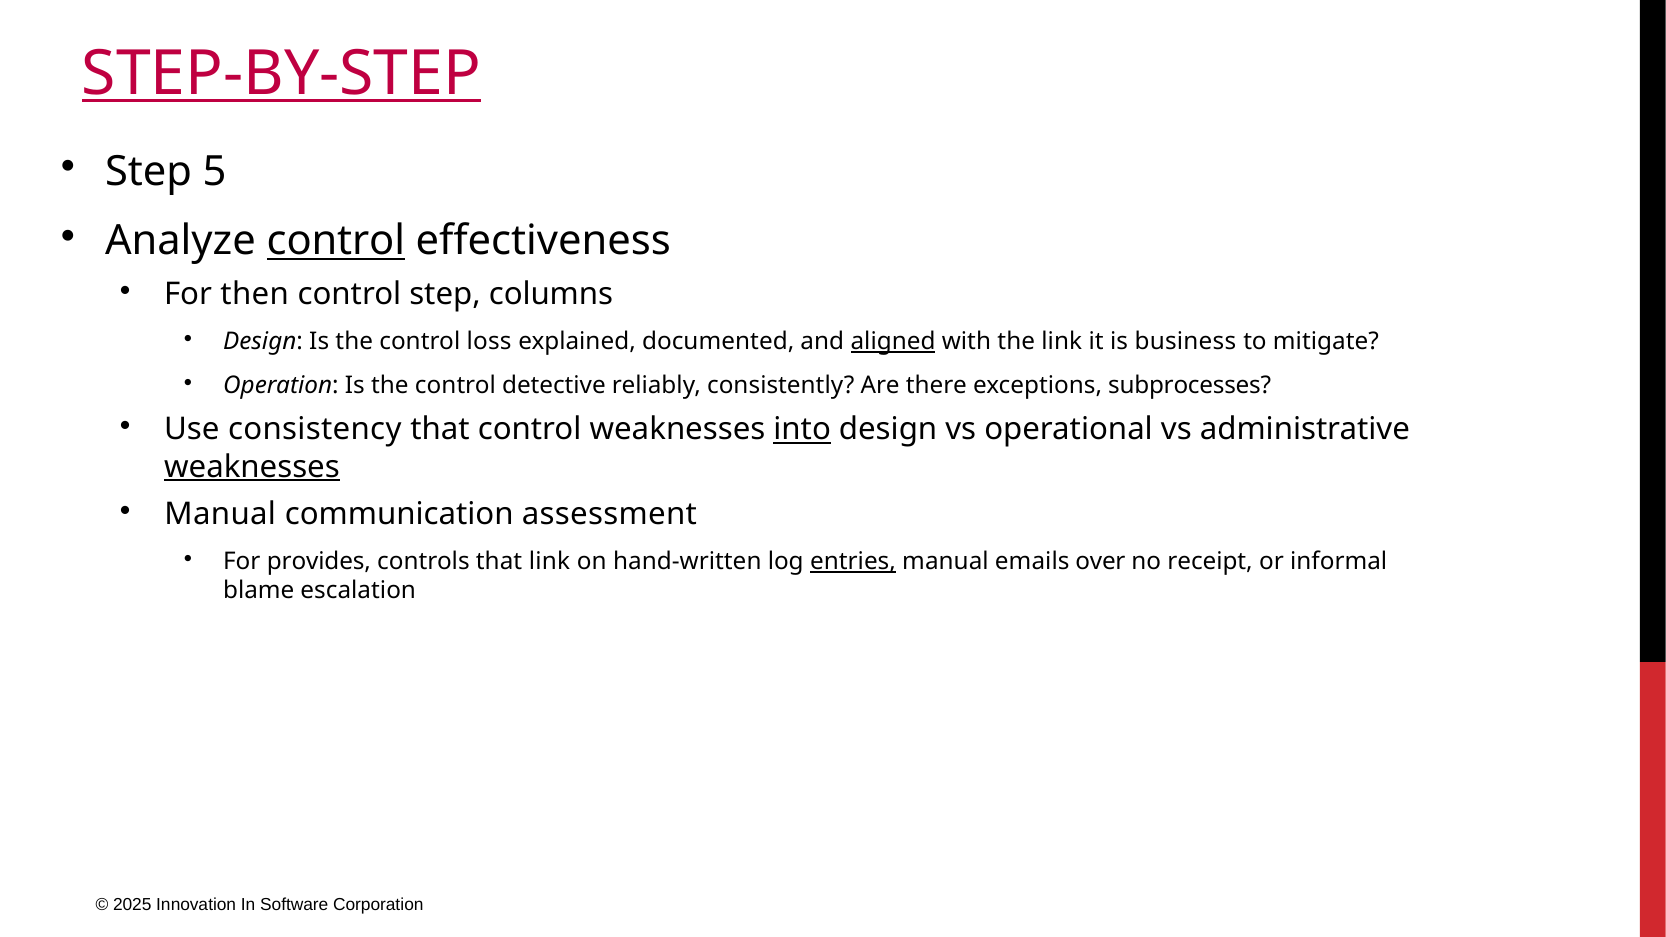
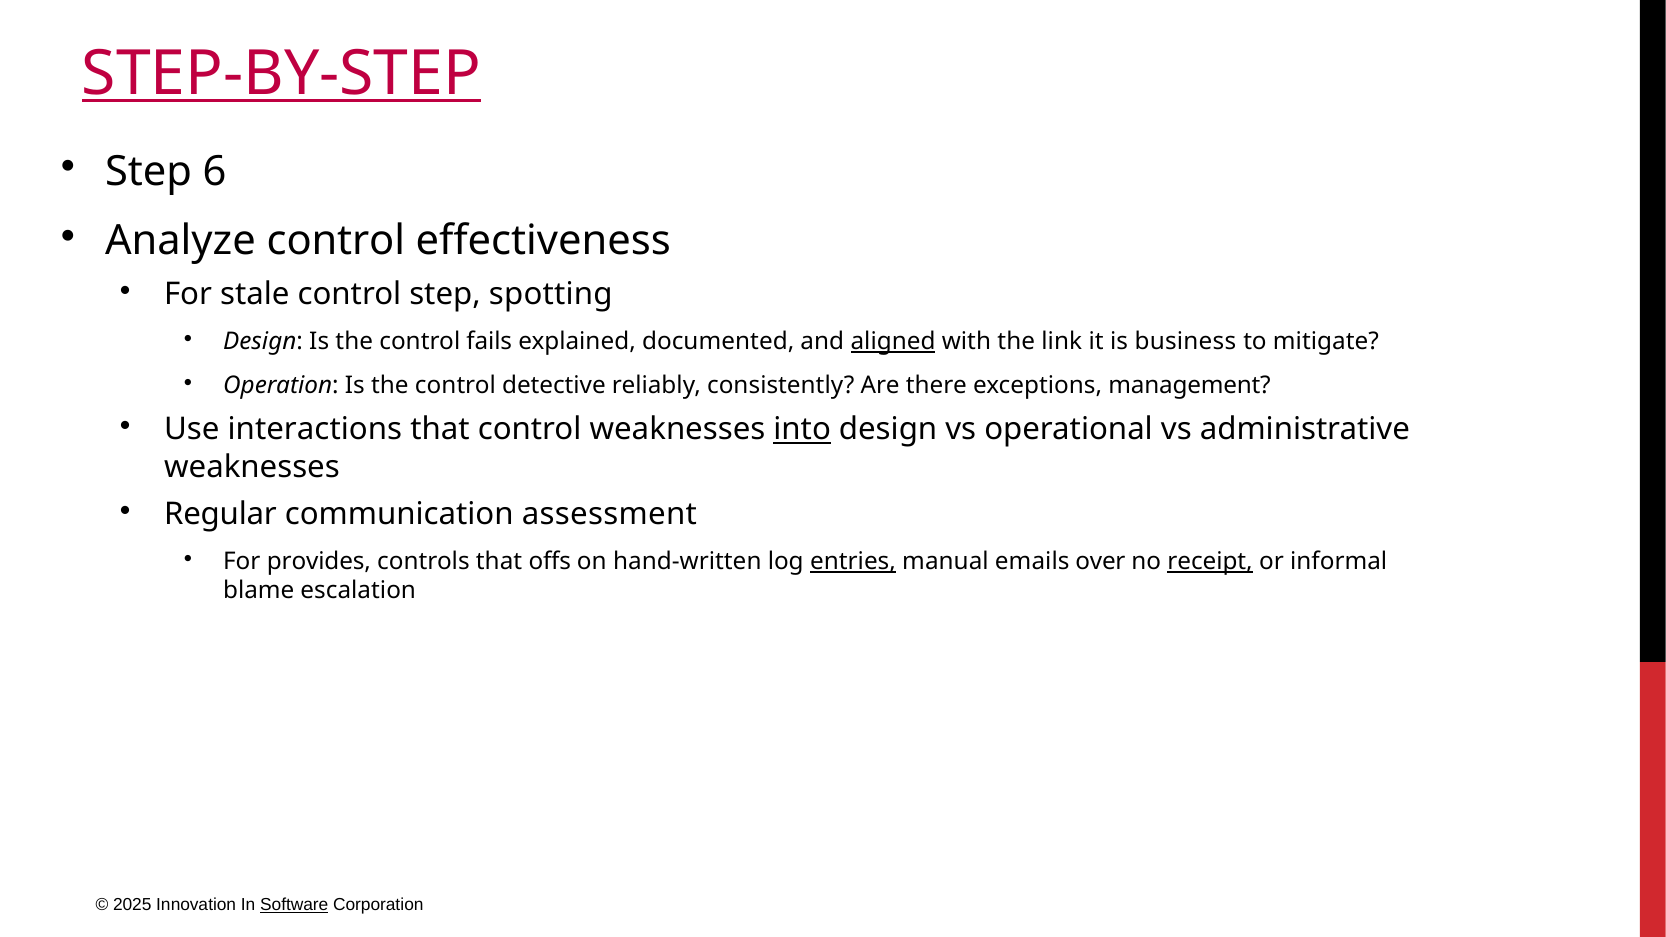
5: 5 -> 6
control at (336, 241) underline: present -> none
then: then -> stale
columns: columns -> spotting
loss: loss -> fails
subprocesses: subprocesses -> management
consistency: consistency -> interactions
weaknesses at (252, 467) underline: present -> none
Manual at (220, 514): Manual -> Regular
that link: link -> offs
receipt underline: none -> present
Software underline: none -> present
